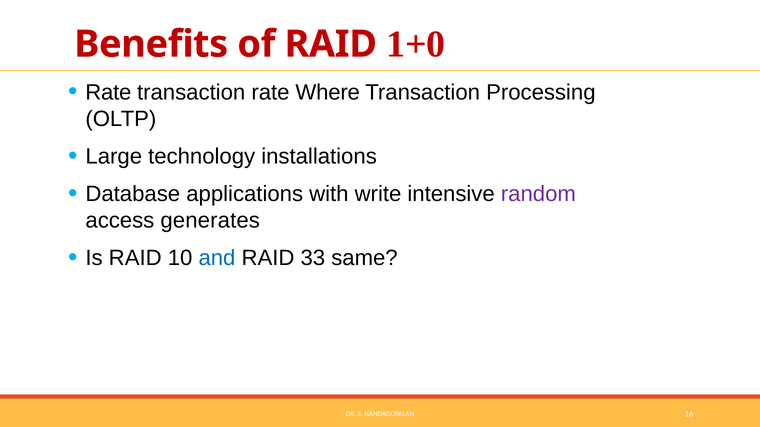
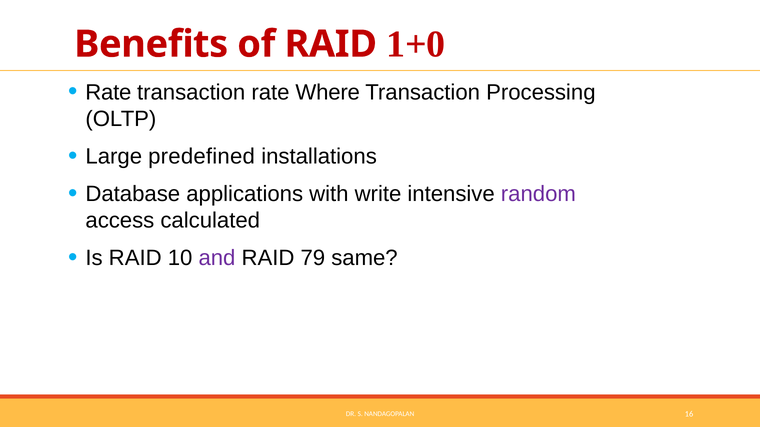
technology: technology -> predefined
generates: generates -> calculated
and colour: blue -> purple
33: 33 -> 79
